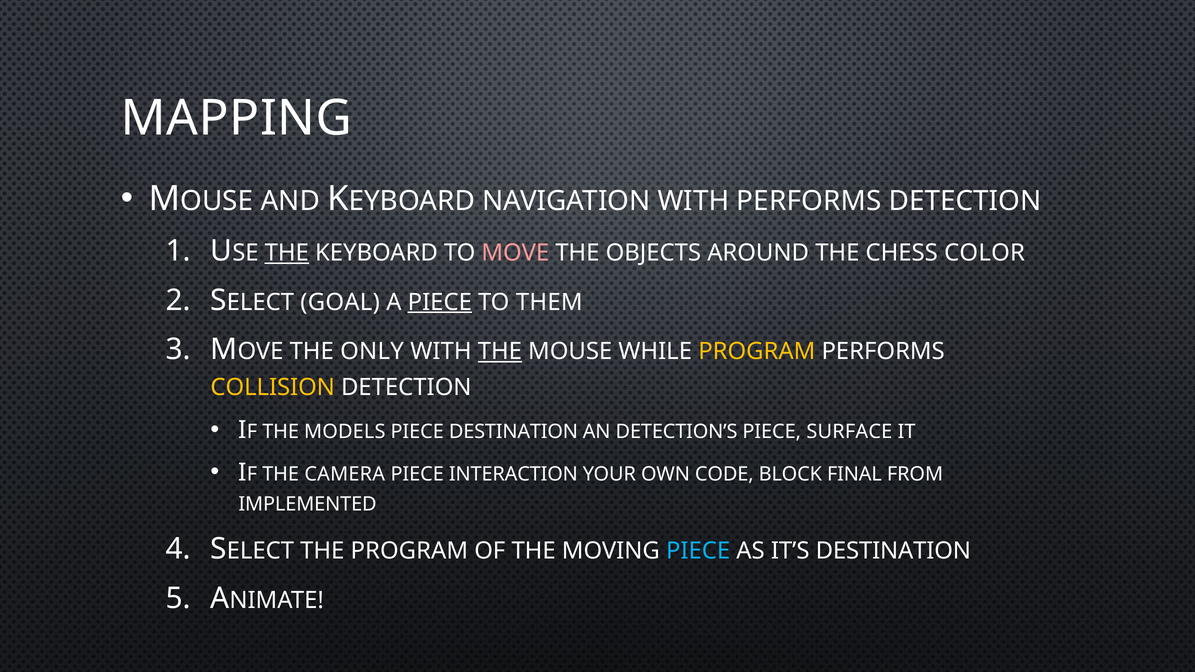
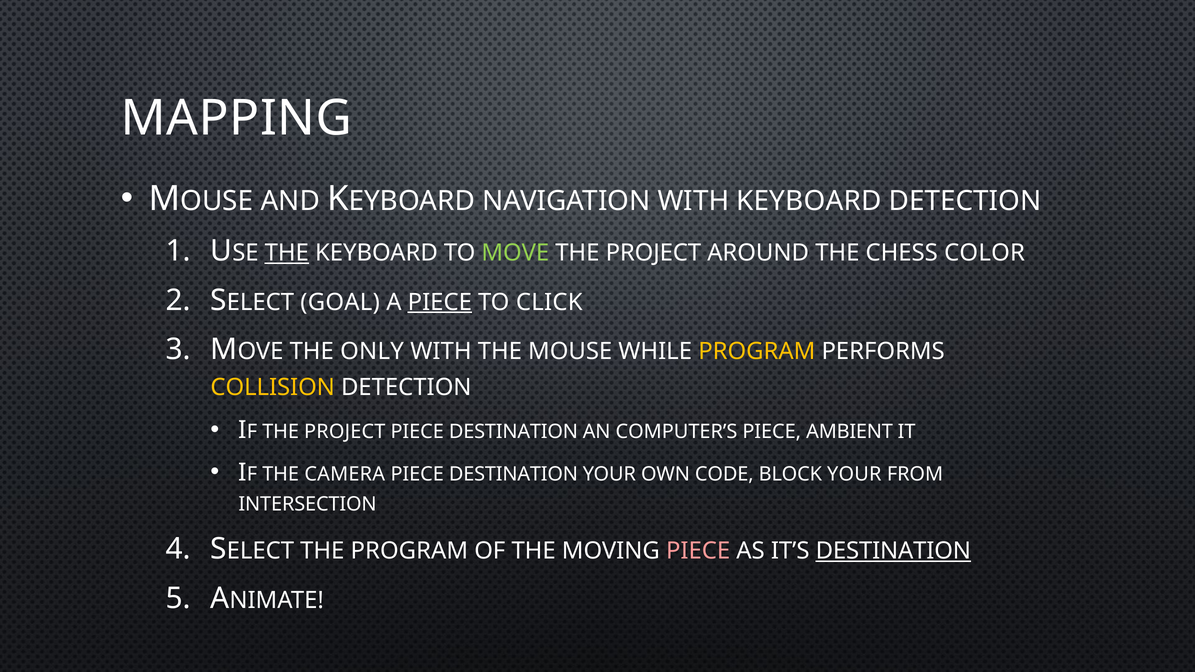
WITH PERFORMS: PERFORMS -> KEYBOARD
MOVE colour: pink -> light green
OBJECTS at (653, 253): OBJECTS -> PROJECT
THEM: THEM -> CLICK
THE at (500, 352) underline: present -> none
MODELS at (345, 432): MODELS -> PROJECT
DETECTION’S: DETECTION’S -> COMPUTER’S
SURFACE: SURFACE -> AMBIENT
INTERACTION at (513, 474): INTERACTION -> DESTINATION
BLOCK FINAL: FINAL -> YOUR
IMPLEMENTED: IMPLEMENTED -> INTERSECTION
PIECE at (698, 551) colour: light blue -> pink
DESTINATION at (893, 551) underline: none -> present
